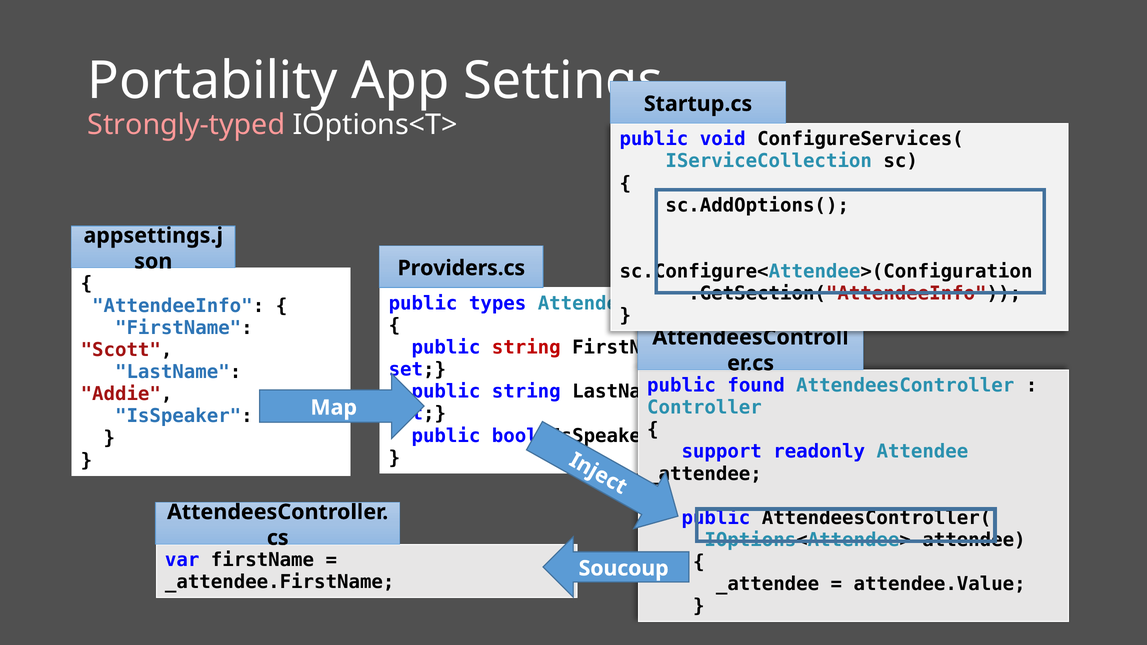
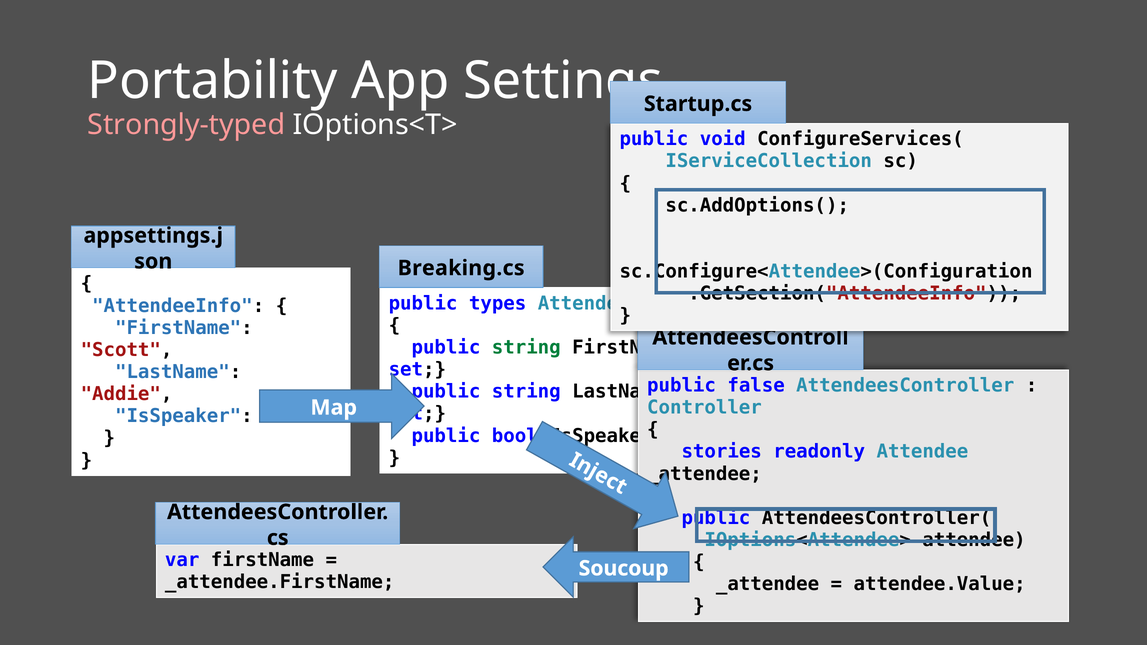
Providers.cs: Providers.cs -> Breaking.cs
string at (526, 348) colour: red -> green
found: found -> false
support: support -> stories
